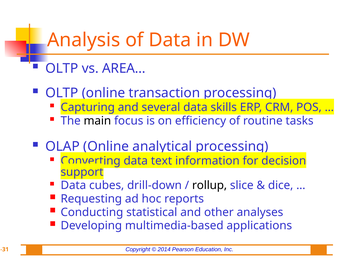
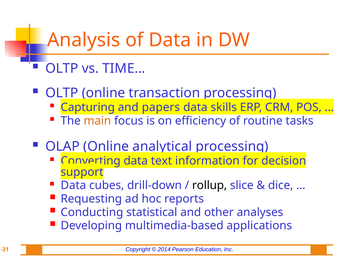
AREA…: AREA… -> TIME…
several: several -> papers
main colour: black -> orange
